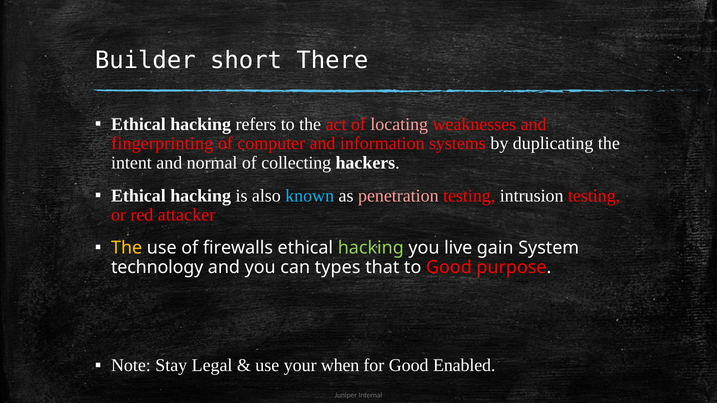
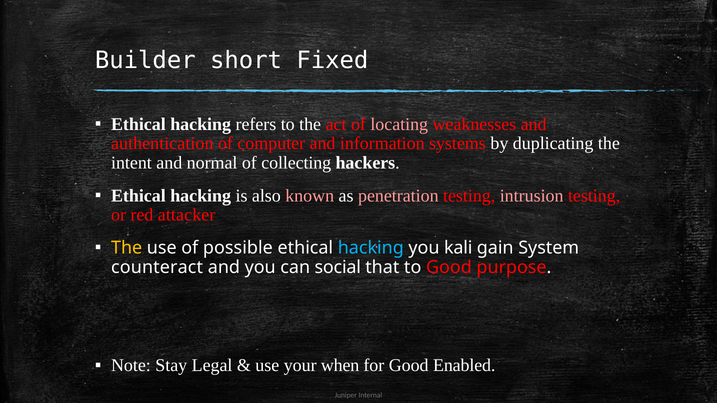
There: There -> Fixed
fingerprinting: fingerprinting -> authentication
known colour: light blue -> pink
intrusion colour: white -> pink
firewalls: firewalls -> possible
hacking at (371, 248) colour: light green -> light blue
live: live -> kali
technology: technology -> counteract
types: types -> social
